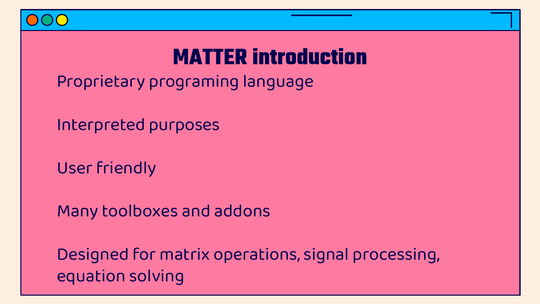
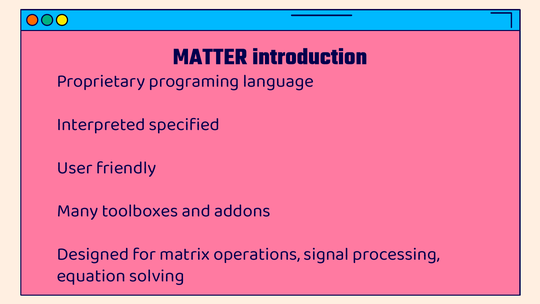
purposes: purposes -> specified
